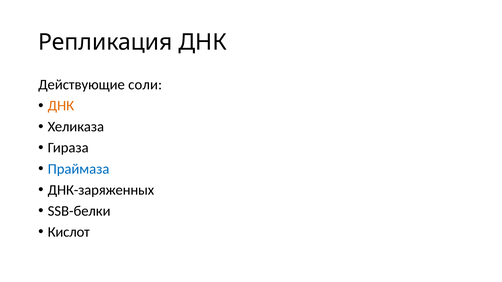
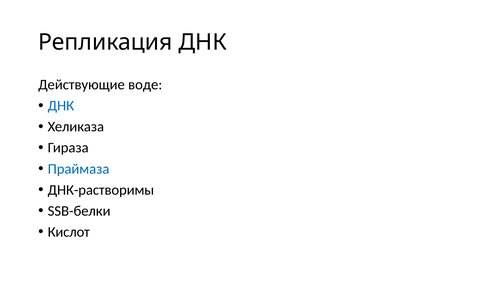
соли: соли -> воде
ДНК at (61, 106) colour: orange -> blue
ДНК-заряженных: ДНК-заряженных -> ДНК-растворимы
